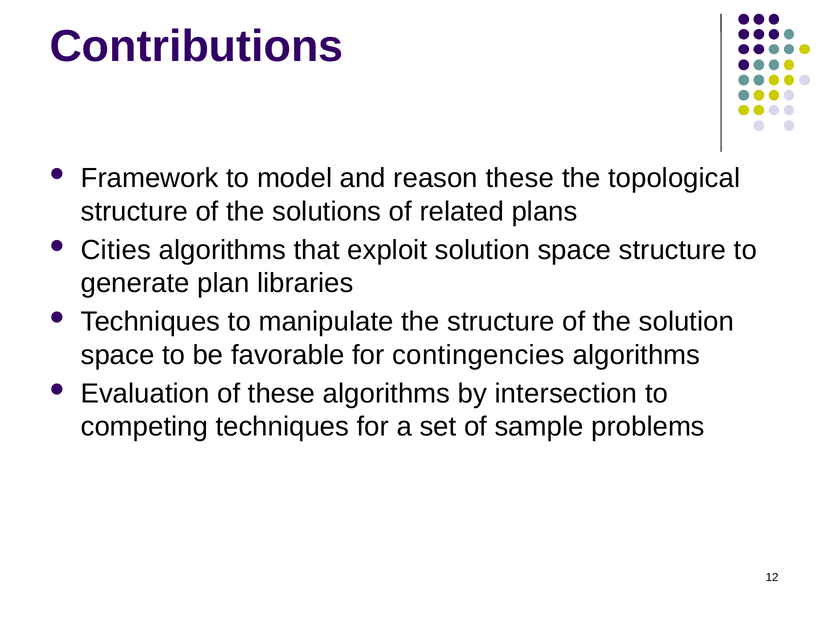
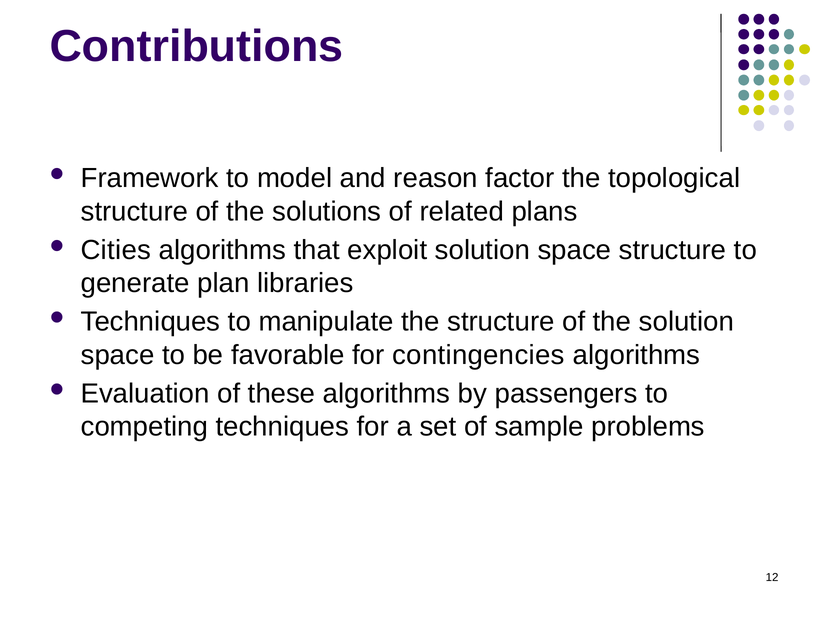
reason these: these -> factor
intersection: intersection -> passengers
